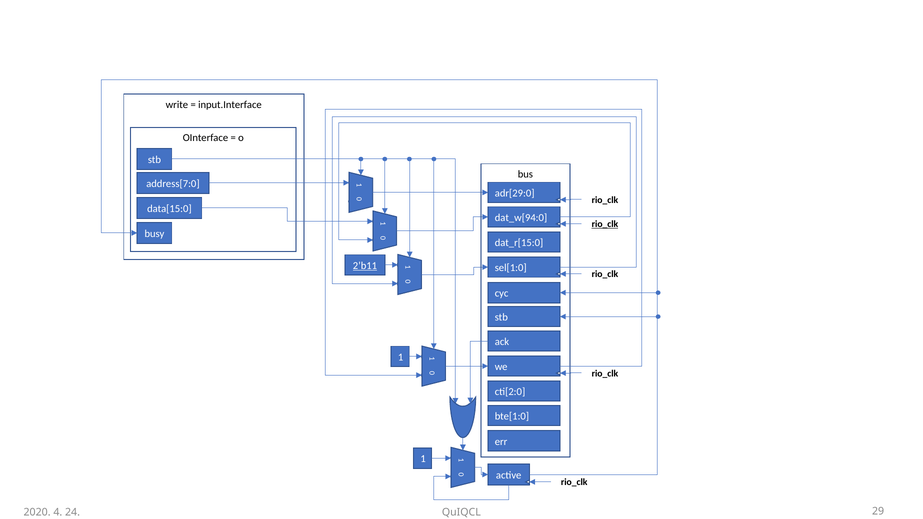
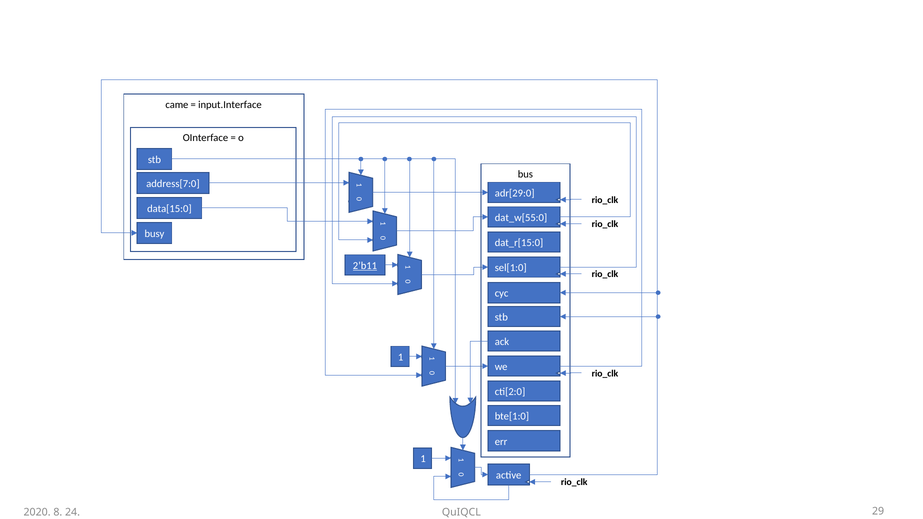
write: write -> came
dat_w[94:0: dat_w[94:0 -> dat_w[55:0
rio_clk at (605, 224) underline: present -> none
4: 4 -> 8
